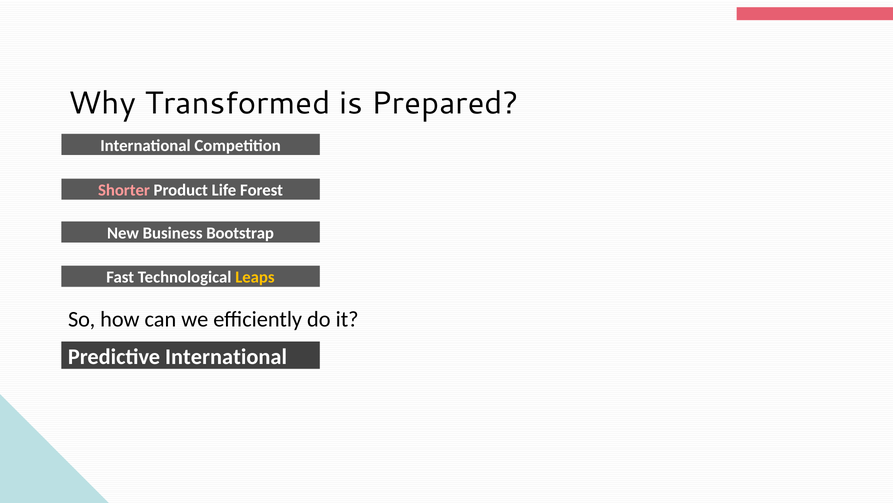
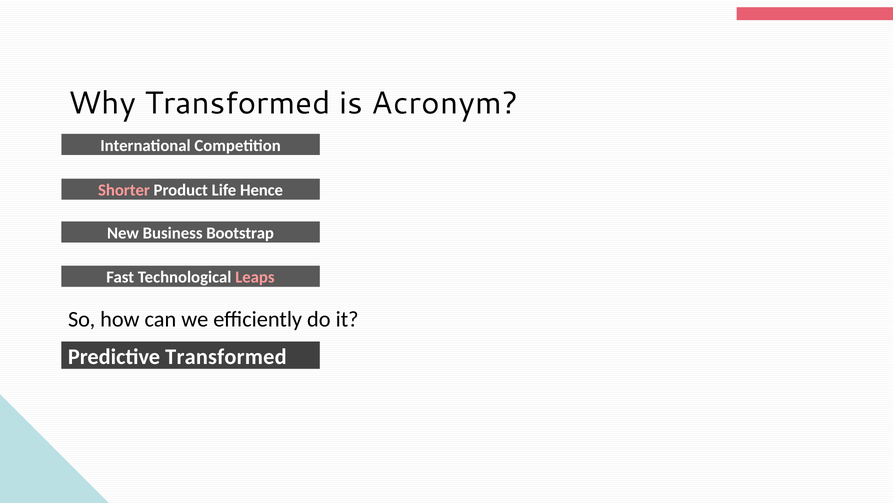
Prepared: Prepared -> Acronym
Forest: Forest -> Hence
Leaps colour: yellow -> pink
Predictive International: International -> Transformed
